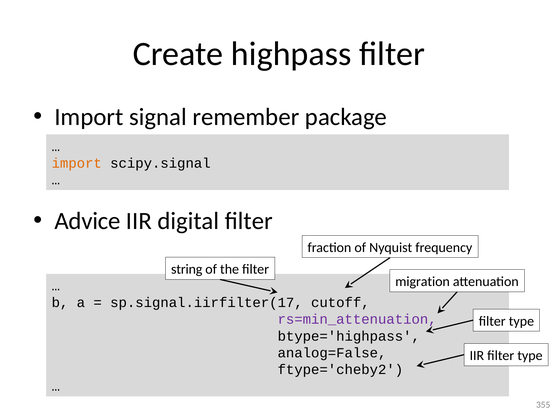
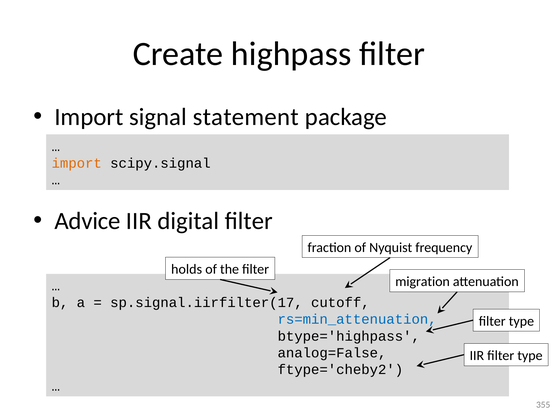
remember: remember -> statement
string: string -> holds
rs=min_attenuation colour: purple -> blue
